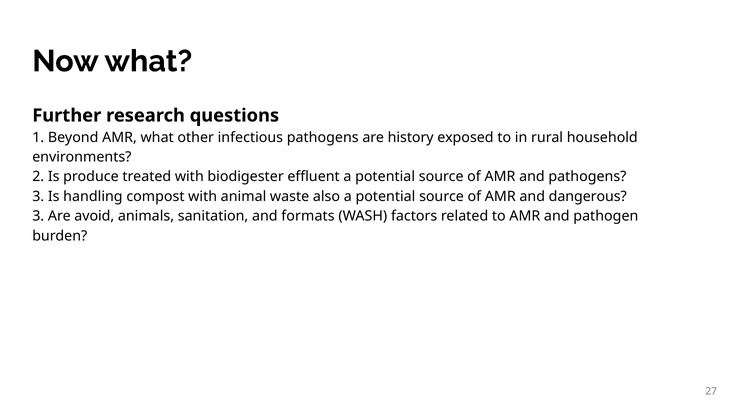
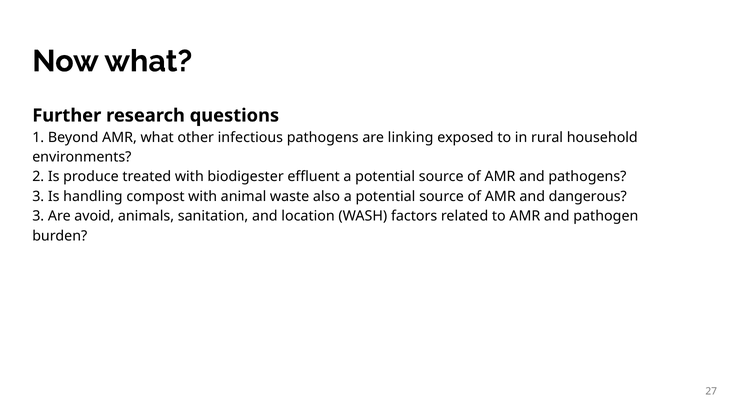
history: history -> linking
formats: formats -> location
